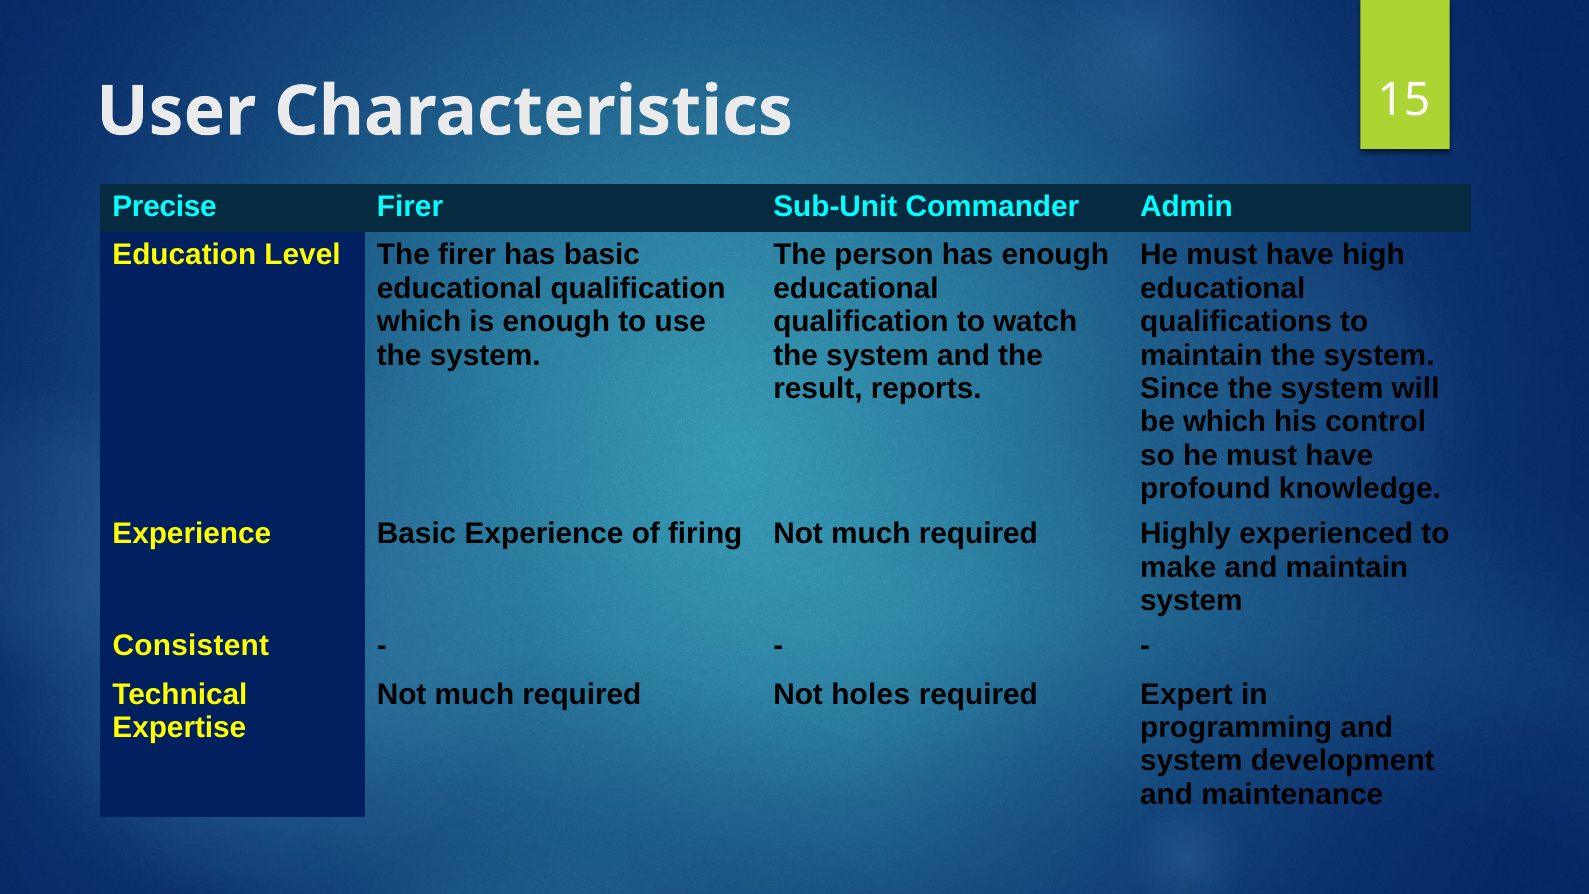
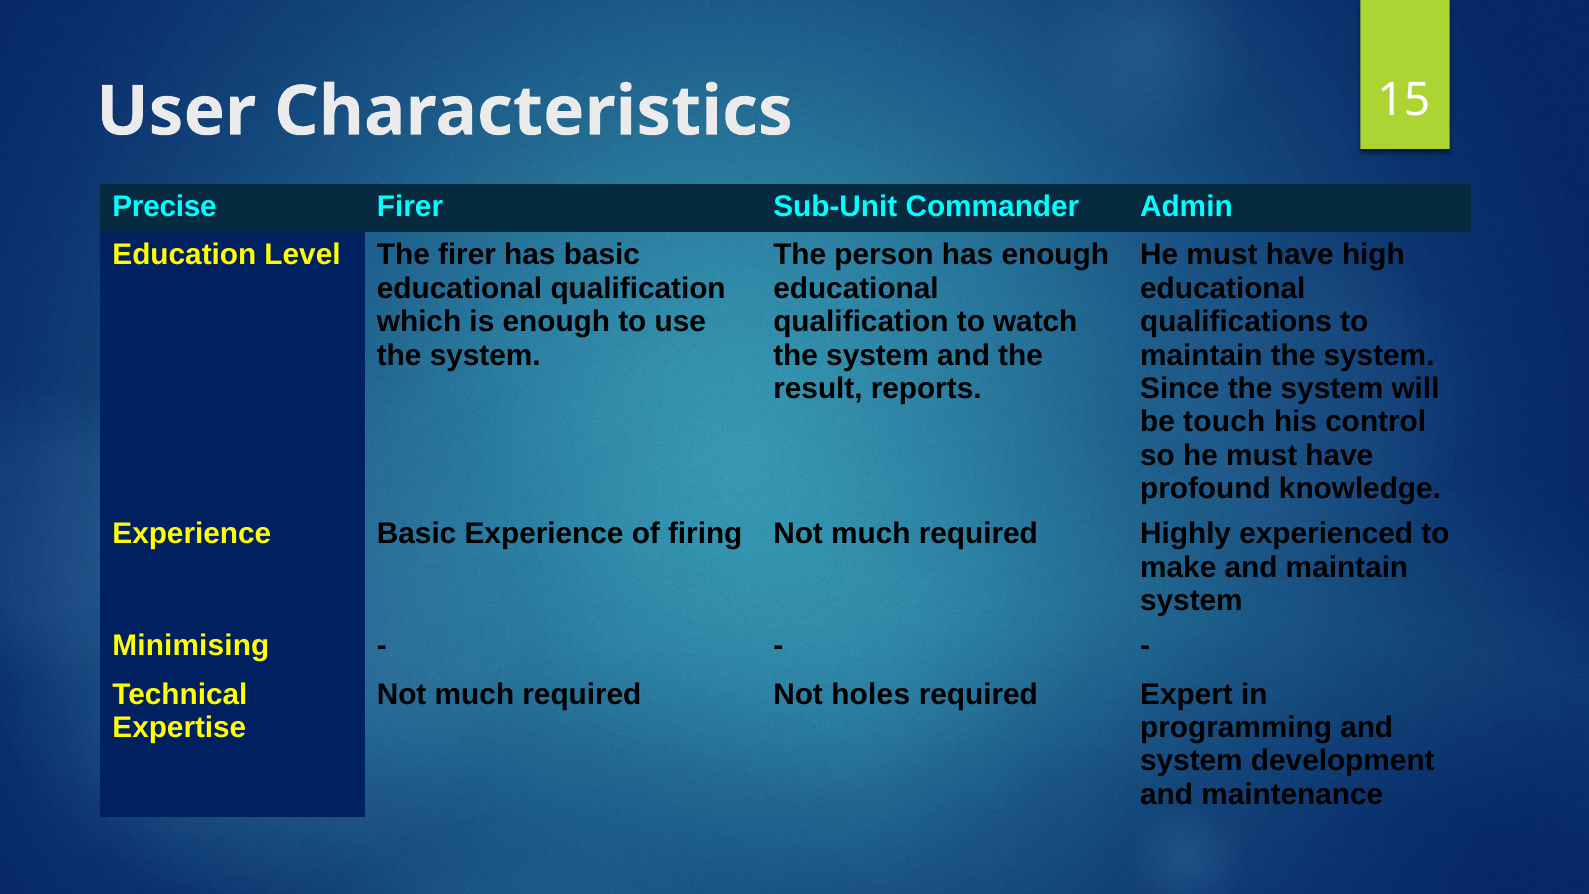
be which: which -> touch
Consistent: Consistent -> Minimising
